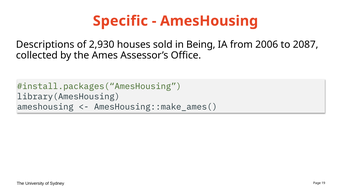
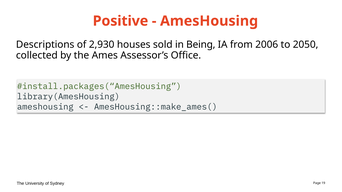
Specific: Specific -> Positive
2087: 2087 -> 2050
